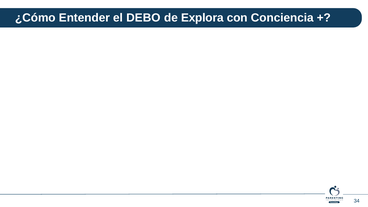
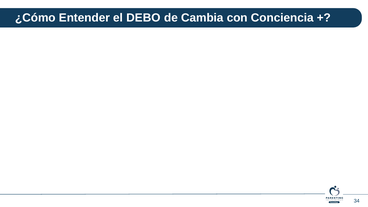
Explora: Explora -> Cambia
